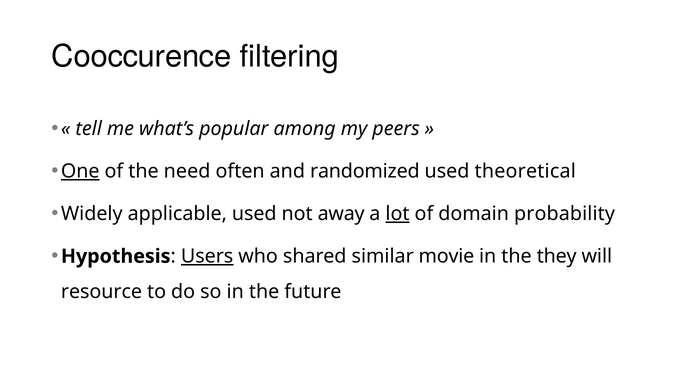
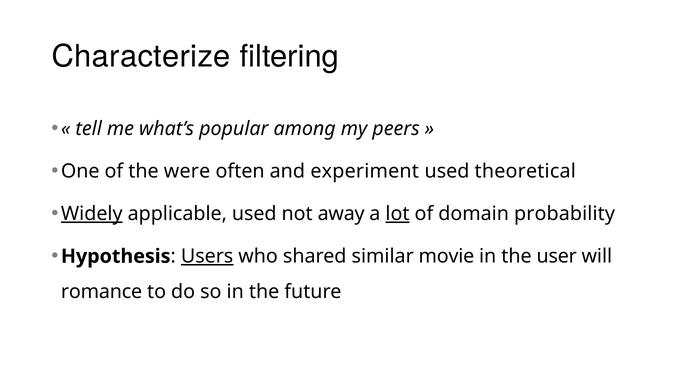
Cooccurence: Cooccurence -> Characterize
One underline: present -> none
need: need -> were
randomized: randomized -> experiment
Widely underline: none -> present
they: they -> user
resource: resource -> romance
